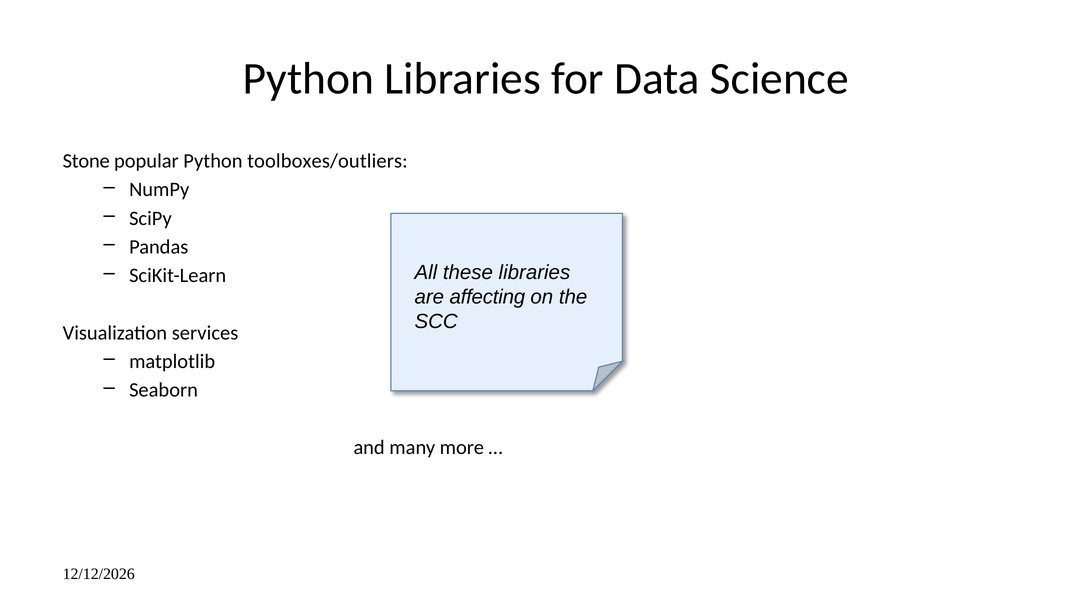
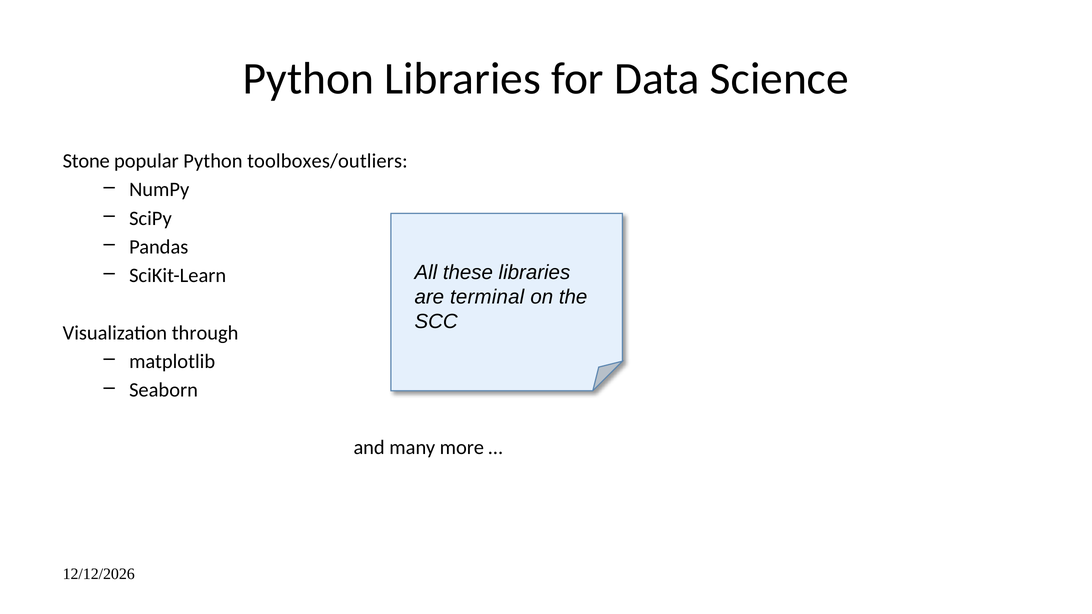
affecting: affecting -> terminal
services: services -> through
